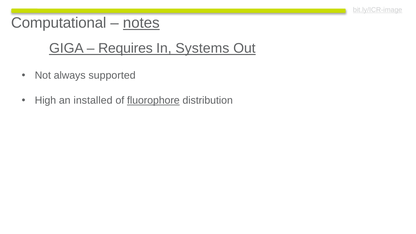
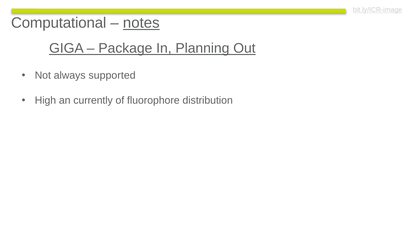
Requires: Requires -> Package
Systems: Systems -> Planning
installed: installed -> currently
fluorophore underline: present -> none
